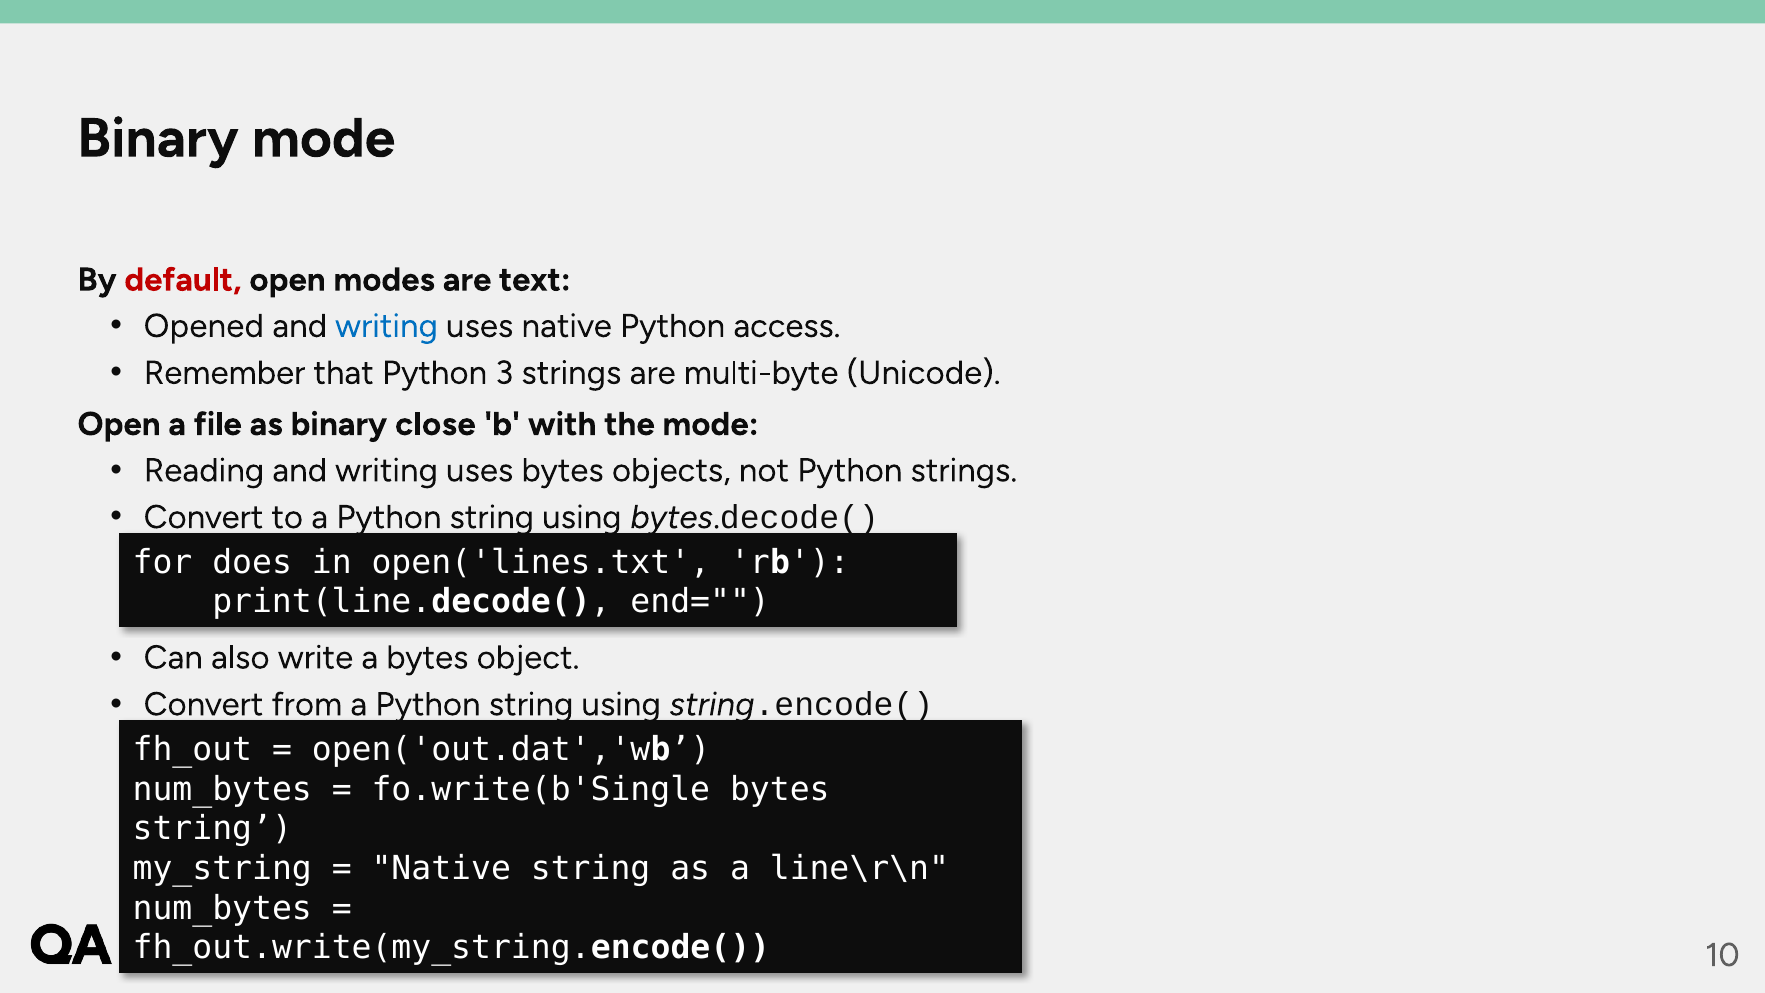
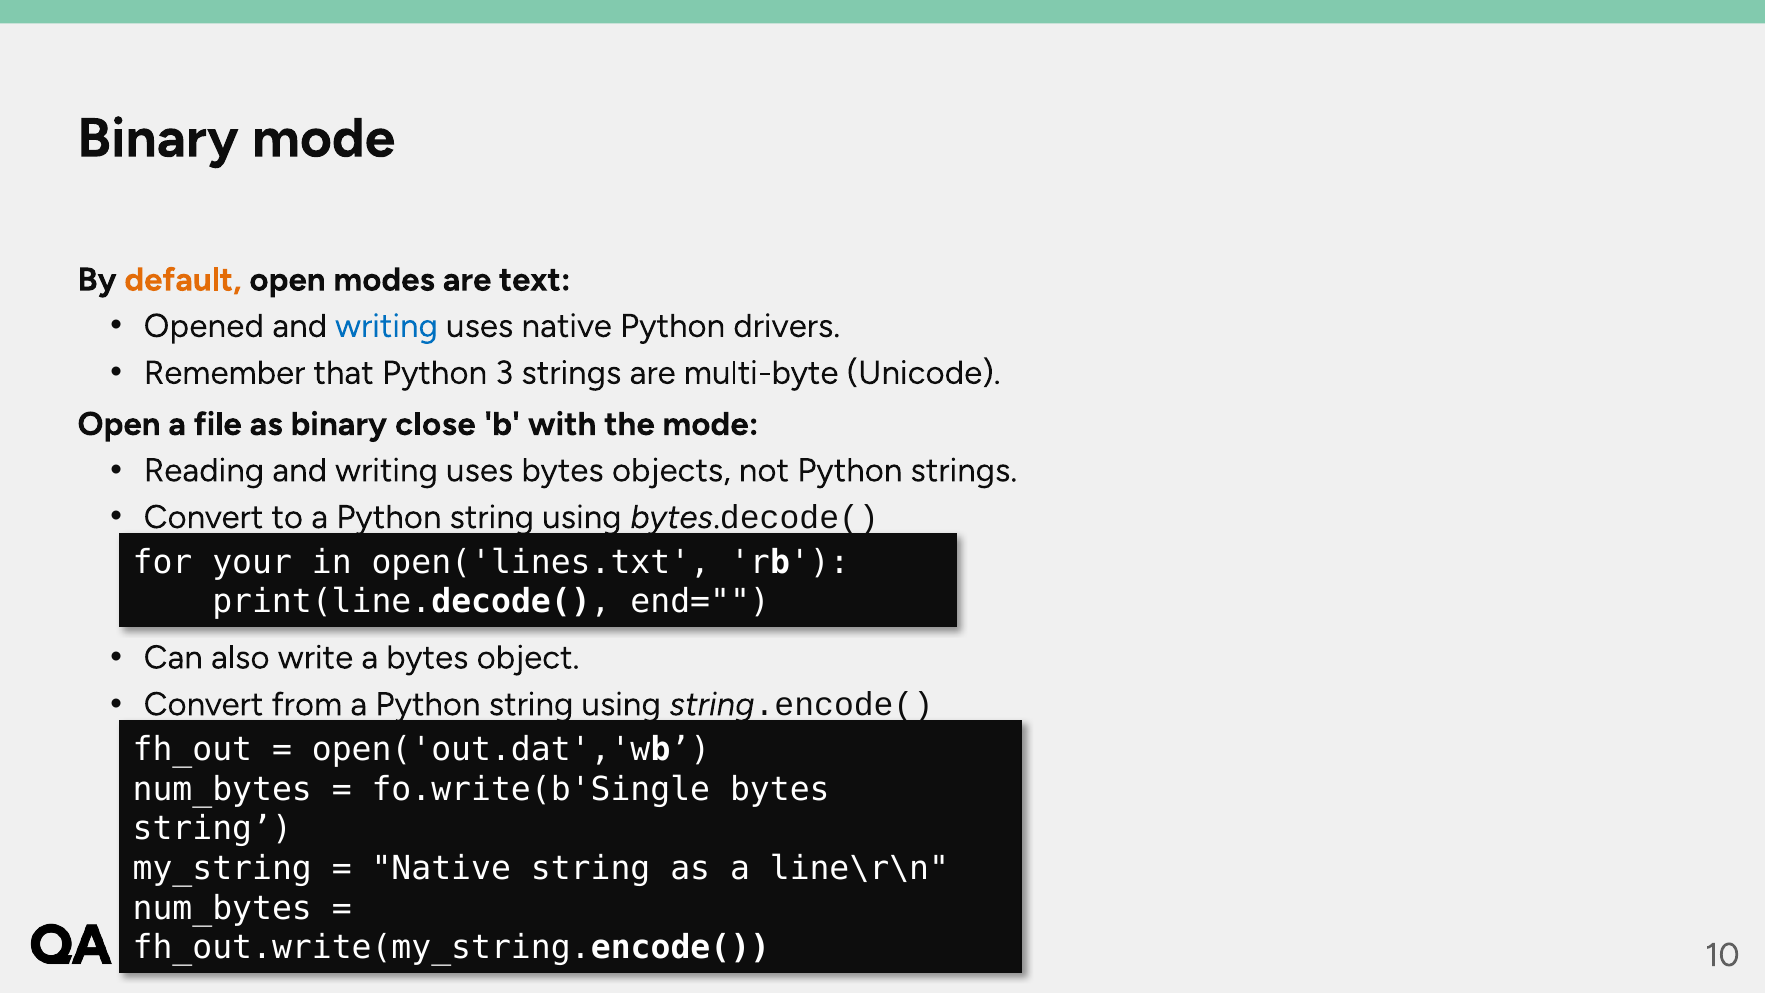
default colour: red -> orange
access: access -> drivers
does: does -> your
